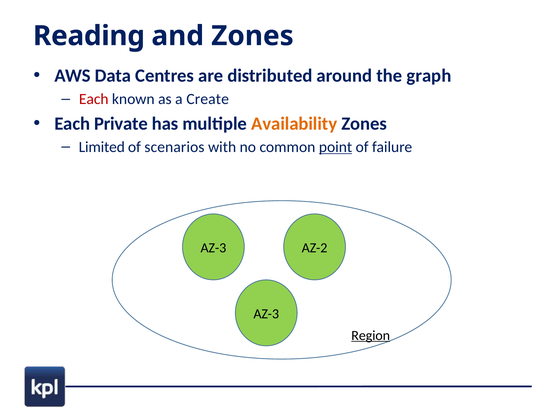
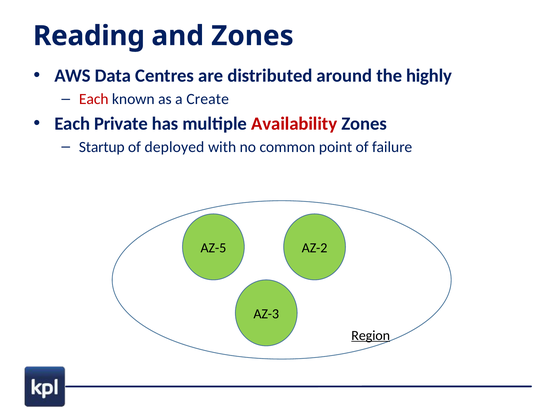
graph: graph -> highly
Availability colour: orange -> red
Limited: Limited -> Startup
scenarios: scenarios -> deployed
point underline: present -> none
AZ-3 at (213, 248): AZ-3 -> AZ-5
